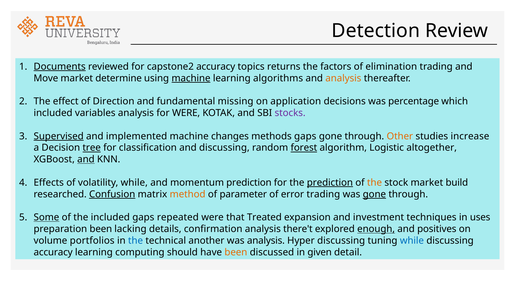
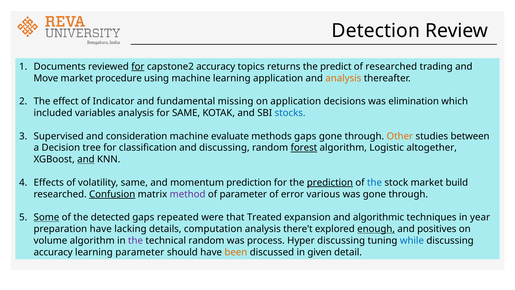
Documents underline: present -> none
for at (138, 67) underline: none -> present
factors: factors -> predict
of elimination: elimination -> researched
determine: determine -> procedure
machine at (191, 78) underline: present -> none
learning algorithms: algorithms -> application
Direction: Direction -> Indicator
percentage: percentage -> elimination
for WERE: WERE -> SAME
stocks colour: purple -> blue
Supervised underline: present -> none
implemented: implemented -> consideration
changes: changes -> evaluate
increase: increase -> between
tree underline: present -> none
volatility while: while -> same
the at (375, 182) colour: orange -> blue
method colour: orange -> purple
error trading: trading -> various
gone at (374, 194) underline: present -> none
the included: included -> detected
investment: investment -> algorithmic
uses: uses -> year
preparation been: been -> have
confirmation: confirmation -> computation
volume portfolios: portfolios -> algorithm
the at (136, 240) colour: blue -> purple
technical another: another -> random
was analysis: analysis -> process
learning computing: computing -> parameter
